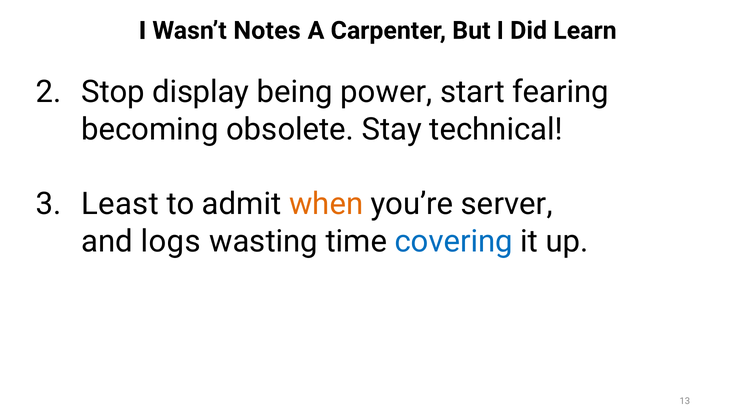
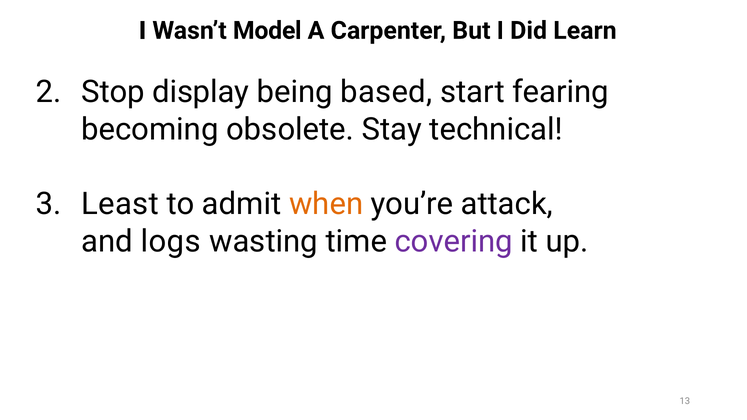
Notes: Notes -> Model
power: power -> based
server: server -> attack
covering colour: blue -> purple
